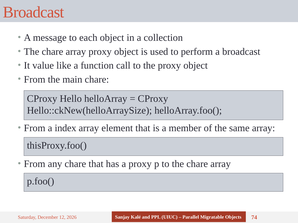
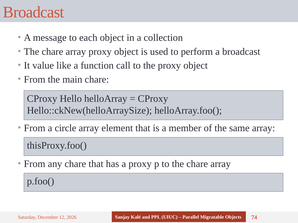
index: index -> circle
